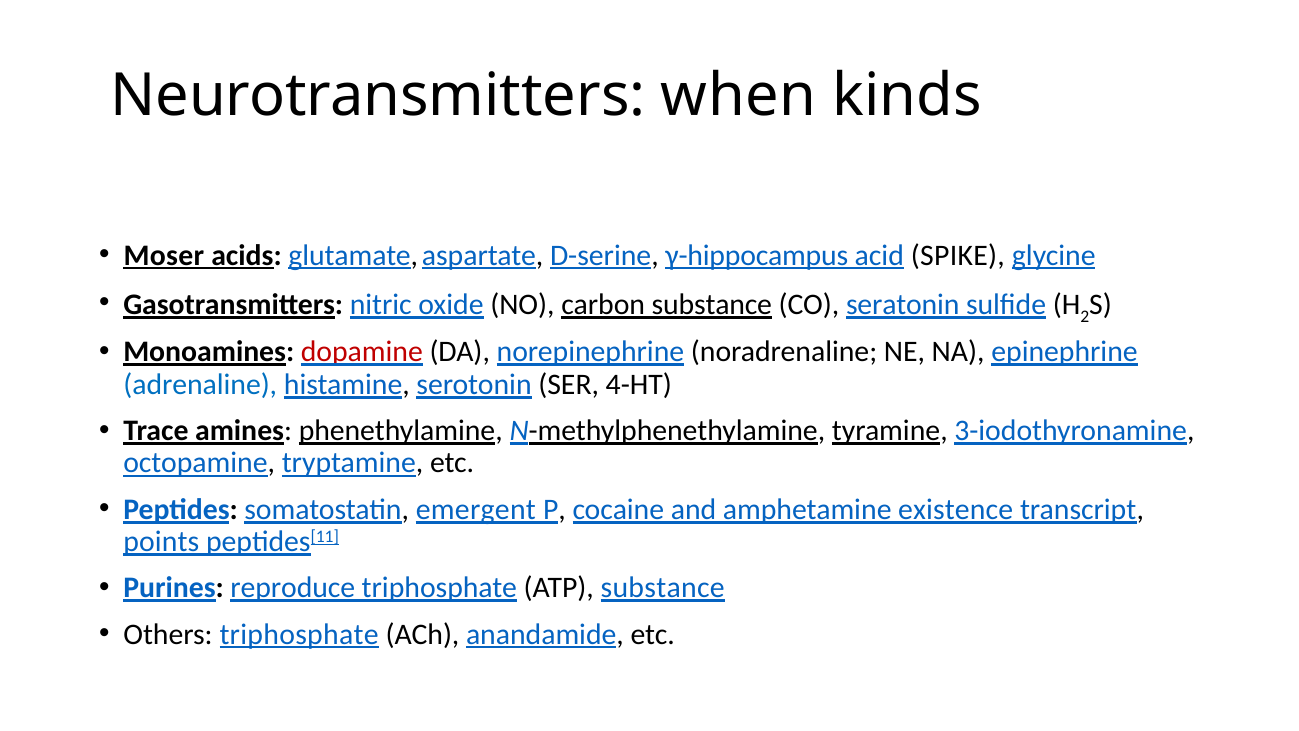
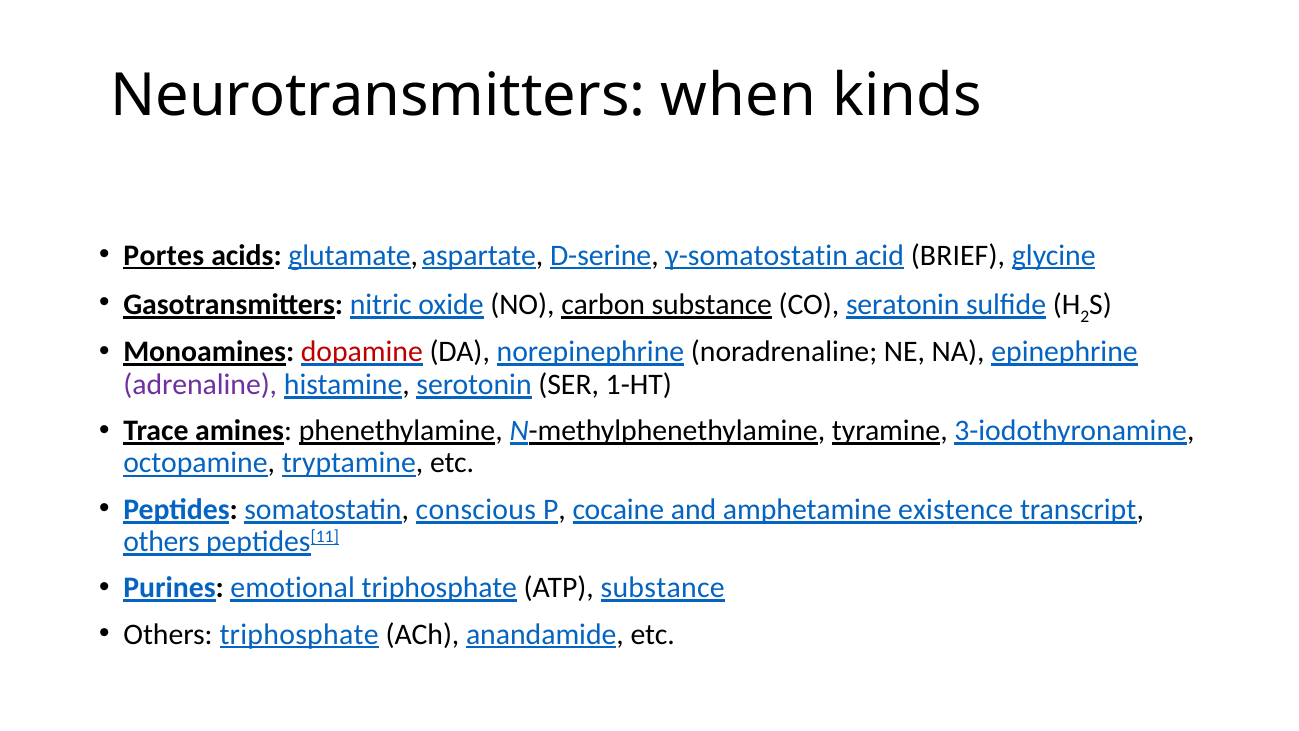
Moser: Moser -> Portes
γ-hippocampus: γ-hippocampus -> γ-somatostatin
SPIKE: SPIKE -> BRIEF
adrenaline colour: blue -> purple
4-HT: 4-HT -> 1-HT
emergent: emergent -> conscious
points at (161, 542): points -> others
reproduce: reproduce -> emotional
